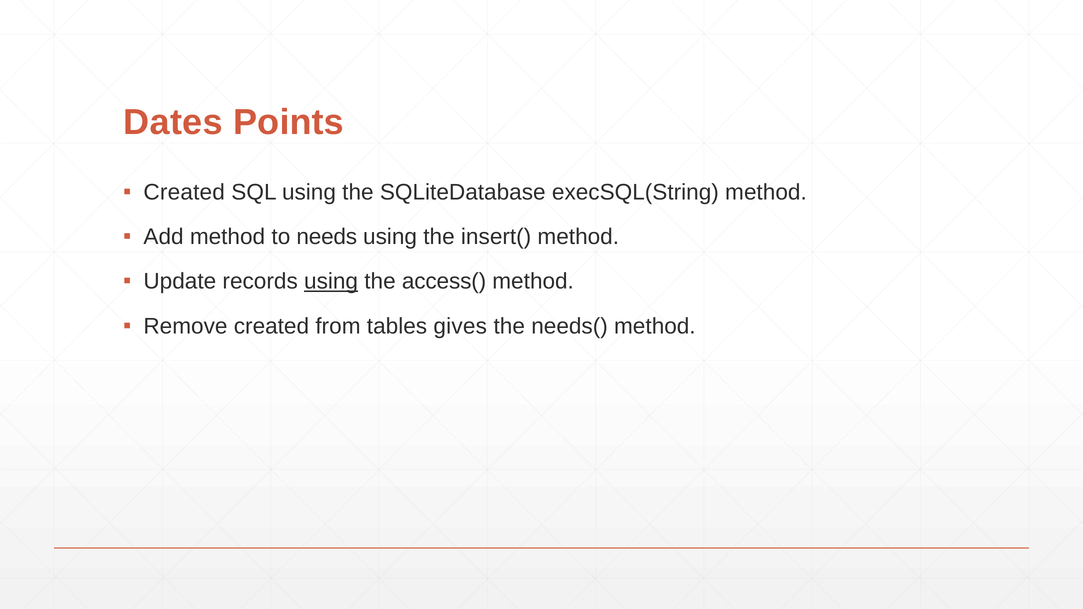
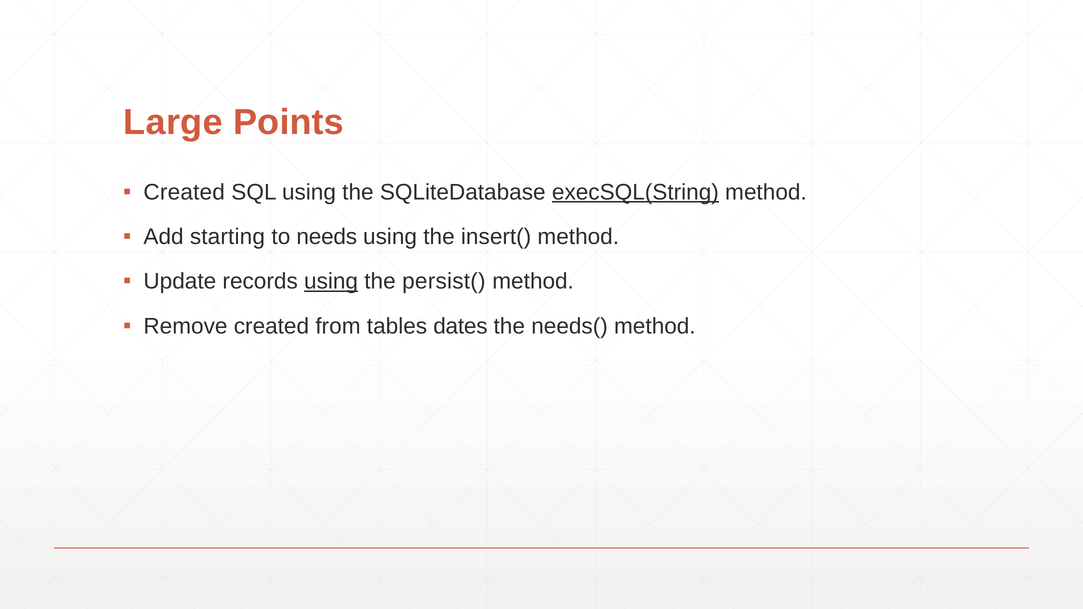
Dates: Dates -> Large
execSQL(String underline: none -> present
Add method: method -> starting
access(: access( -> persist(
gives: gives -> dates
